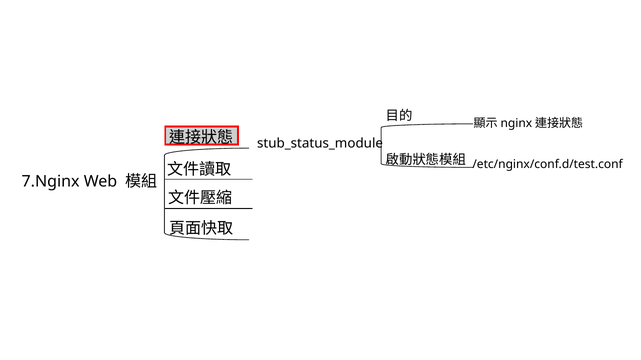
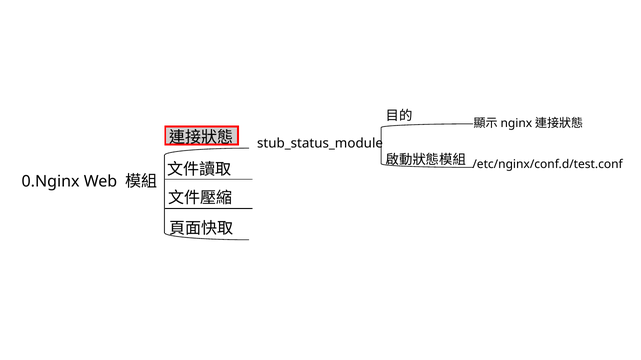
7.Nginx: 7.Nginx -> 0.Nginx
